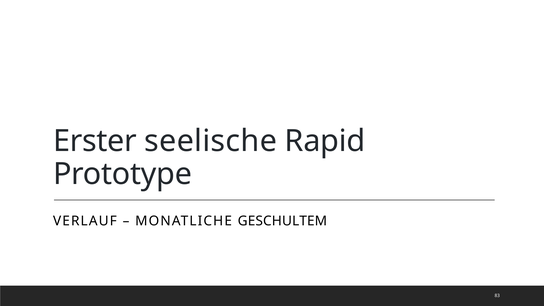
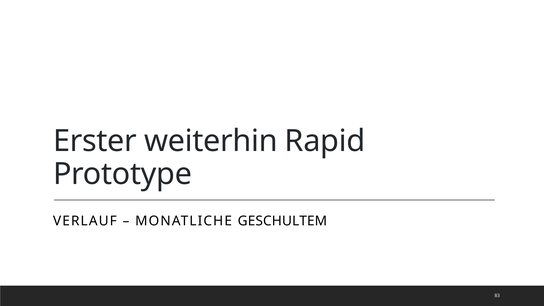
seelische: seelische -> weiterhin
